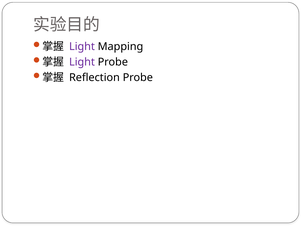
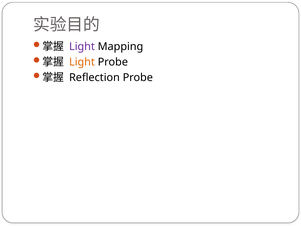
Light at (82, 62) colour: purple -> orange
